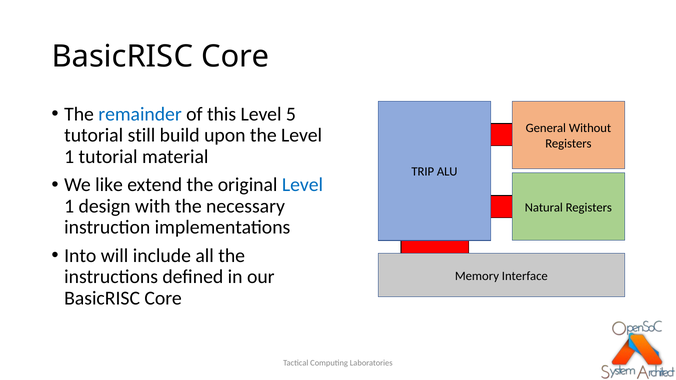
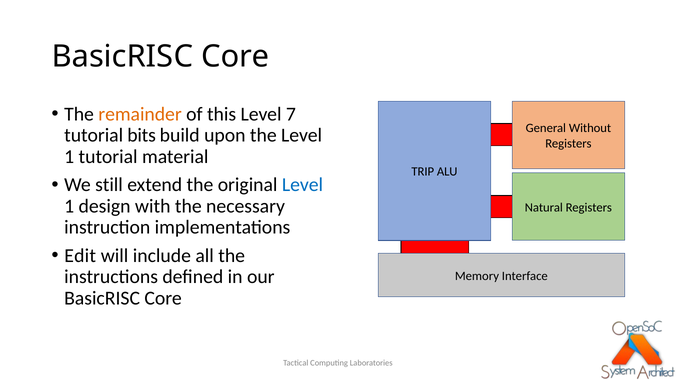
remainder colour: blue -> orange
5: 5 -> 7
still: still -> bits
like: like -> still
Into: Into -> Edit
